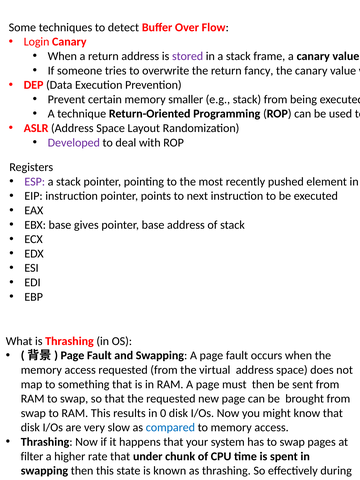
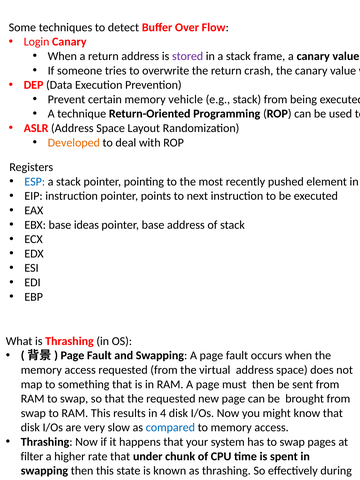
fancy: fancy -> crash
smaller: smaller -> vehicle
Developed colour: purple -> orange
ESP colour: purple -> blue
gives: gives -> ideas
0: 0 -> 4
